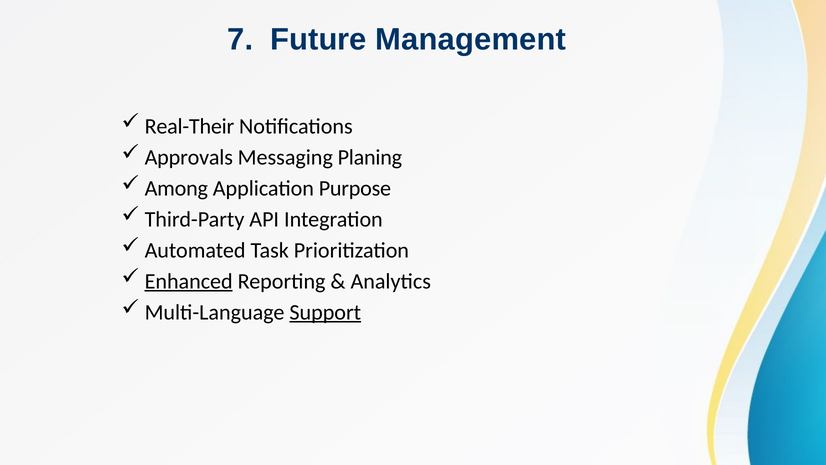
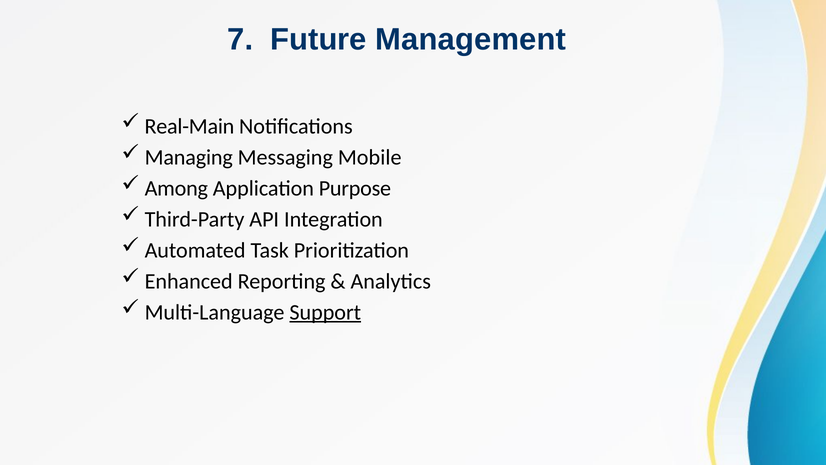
Real-Their: Real-Their -> Real-Main
Approvals: Approvals -> Managing
Planing: Planing -> Mobile
Enhanced underline: present -> none
